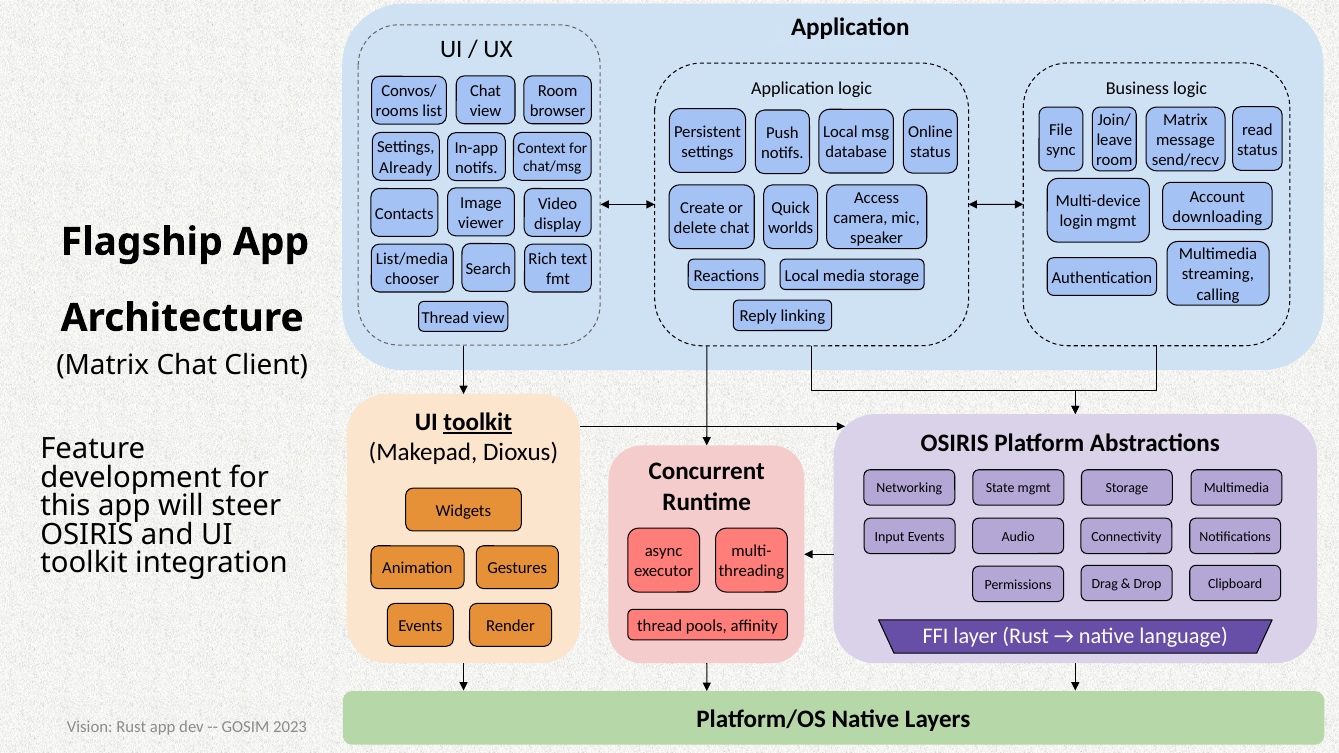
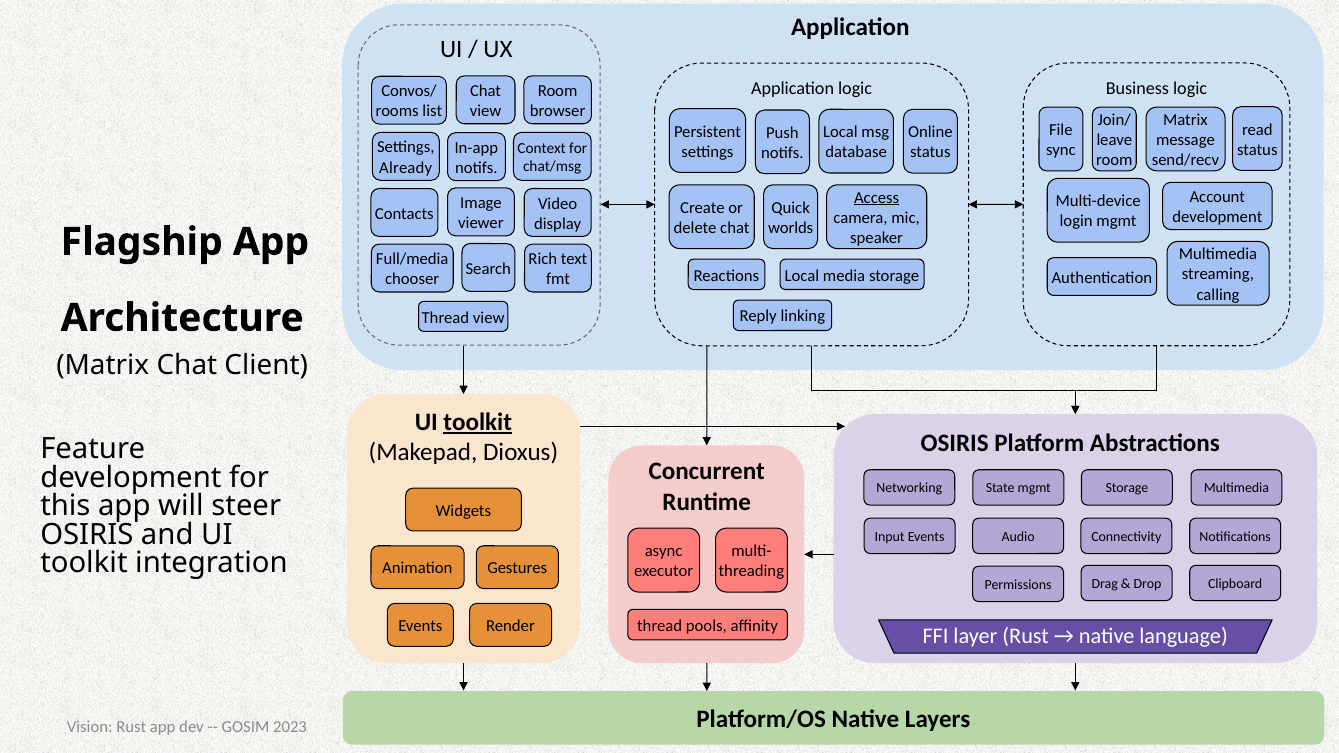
Access underline: none -> present
downloading at (1217, 217): downloading -> development
List/media: List/media -> Full/media
